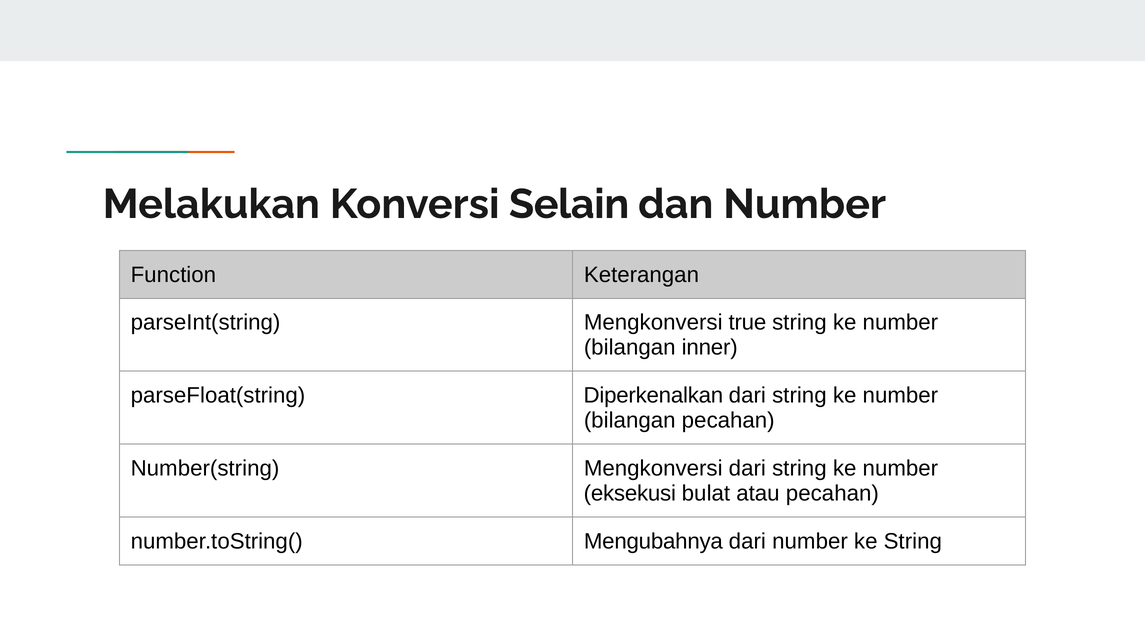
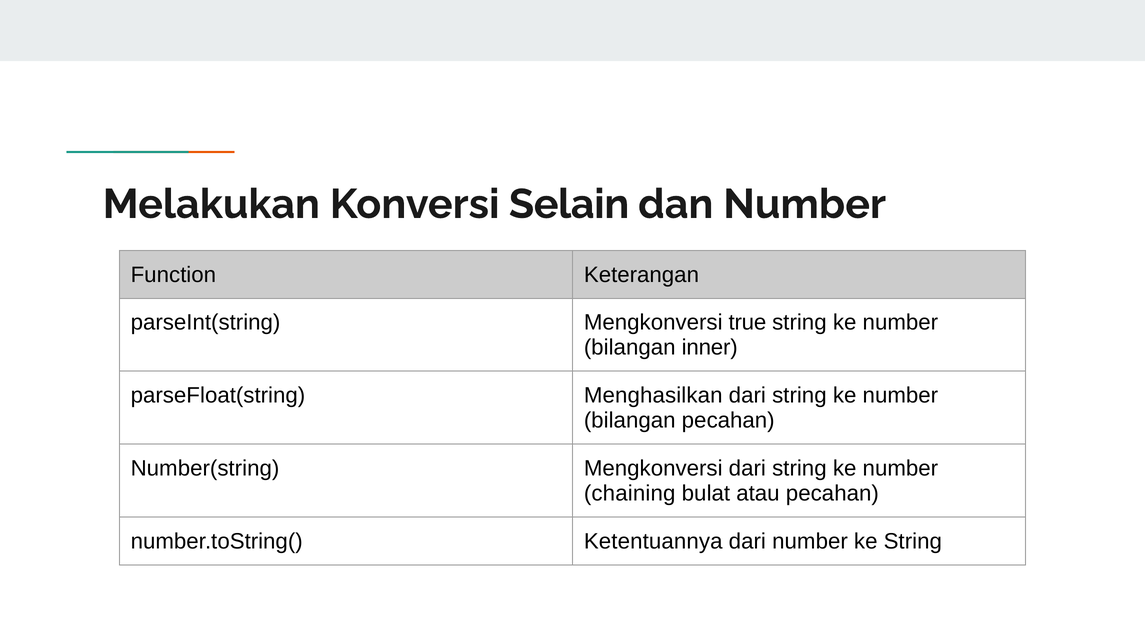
Diperkenalkan: Diperkenalkan -> Menghasilkan
eksekusi: eksekusi -> chaining
Mengubahnya: Mengubahnya -> Ketentuannya
